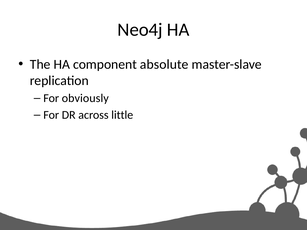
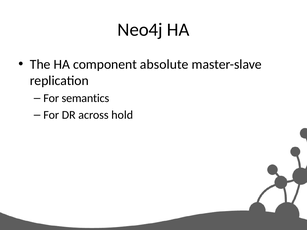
obviously: obviously -> semantics
little: little -> hold
